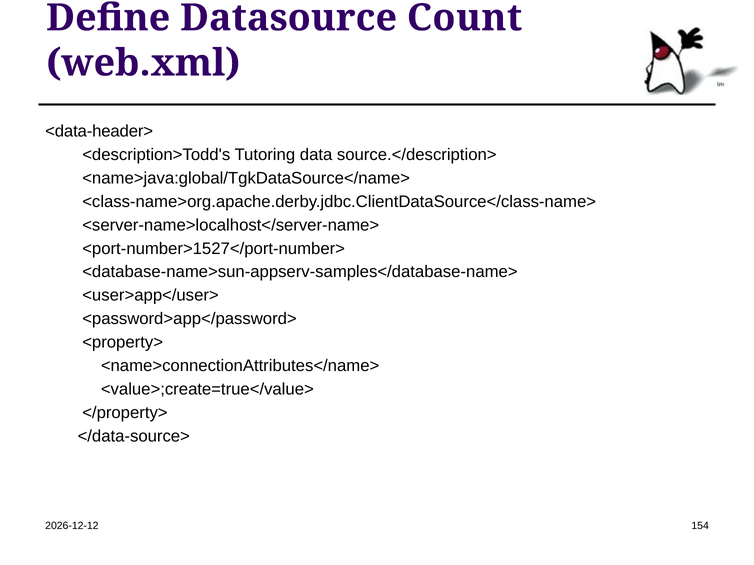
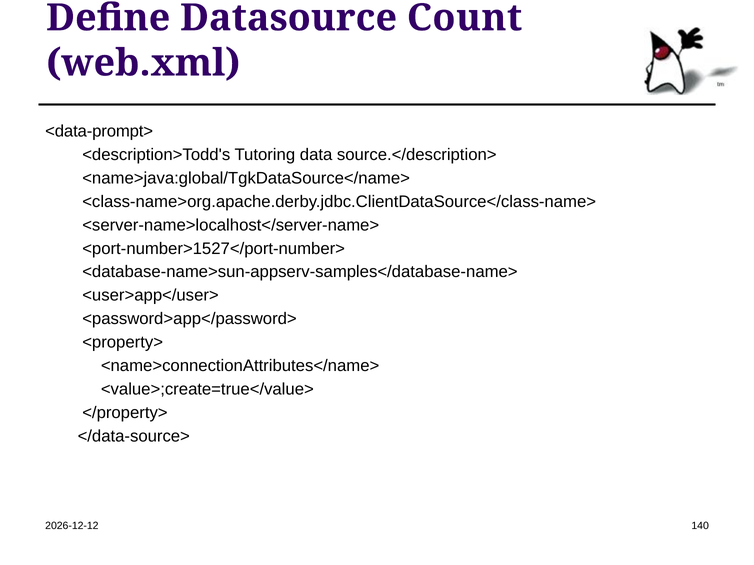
<data-header>: <data-header> -> <data-prompt>
154: 154 -> 140
